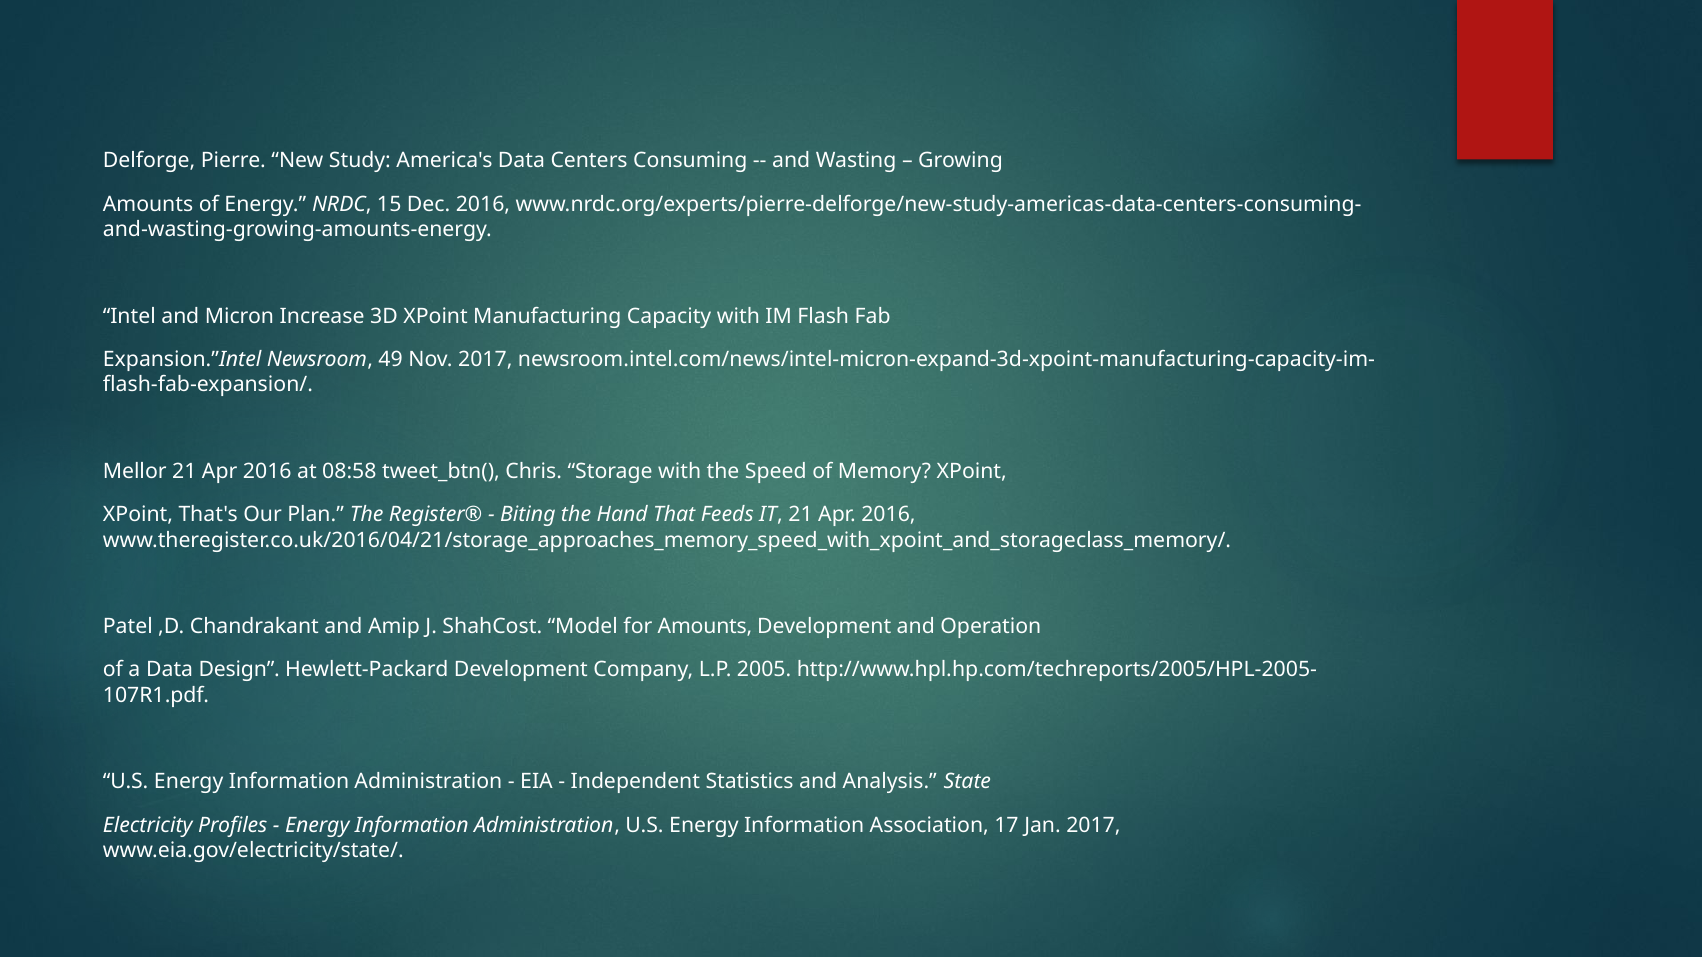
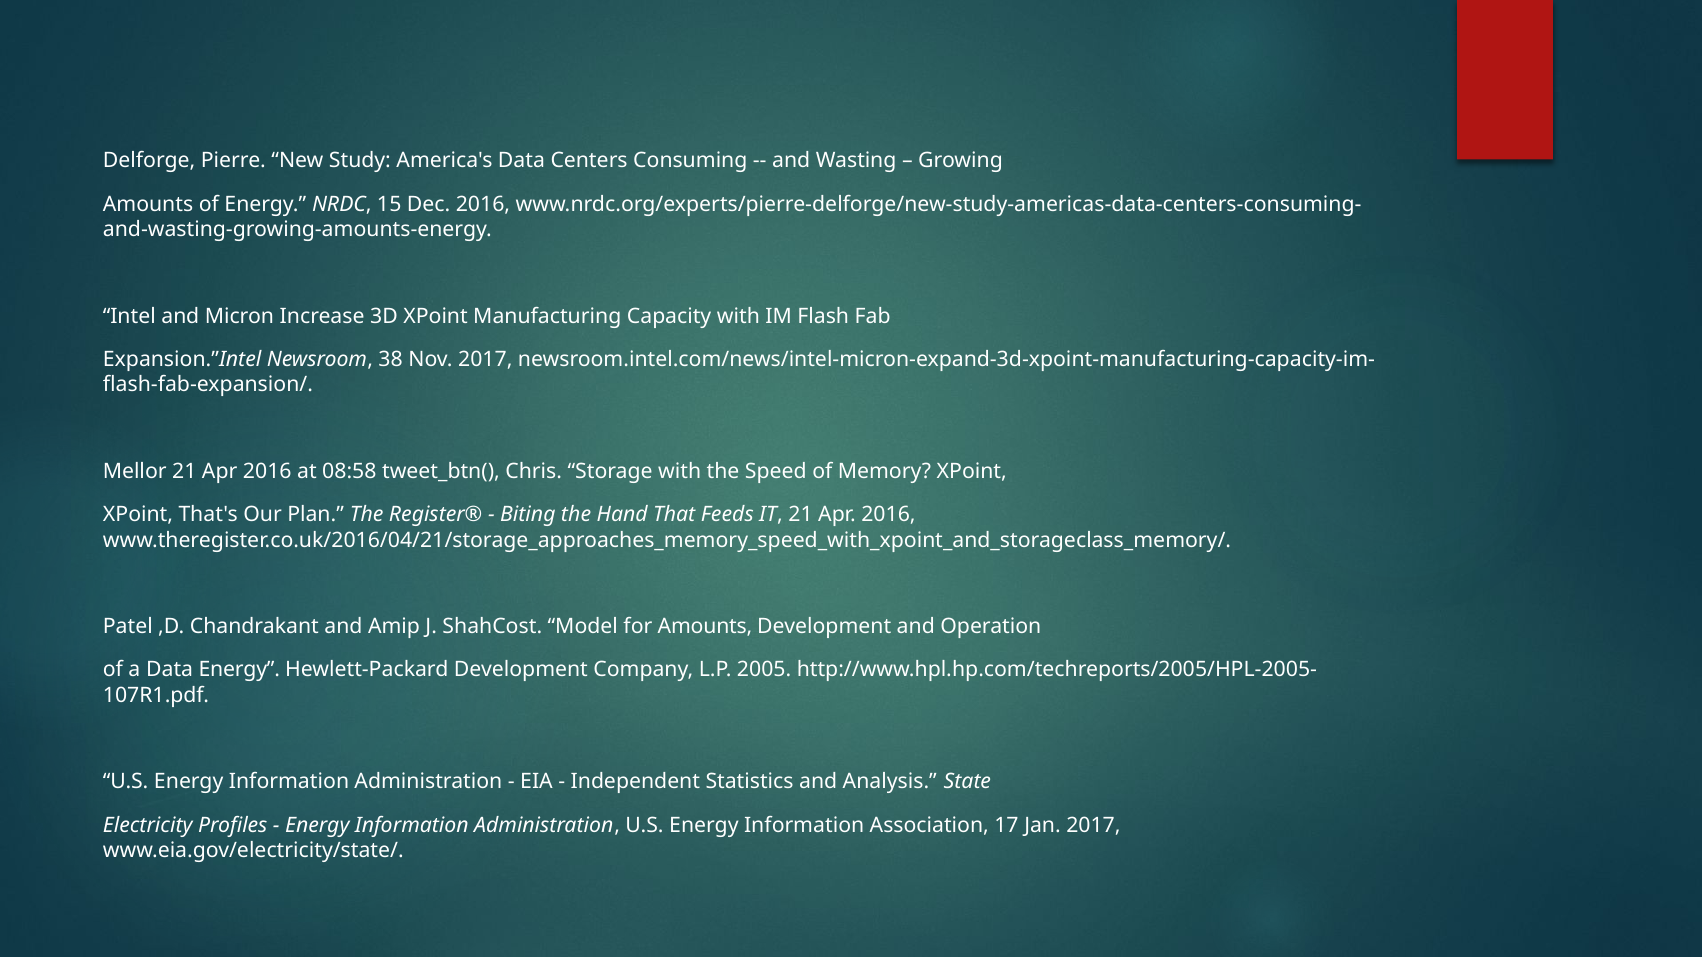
49: 49 -> 38
Data Design: Design -> Energy
